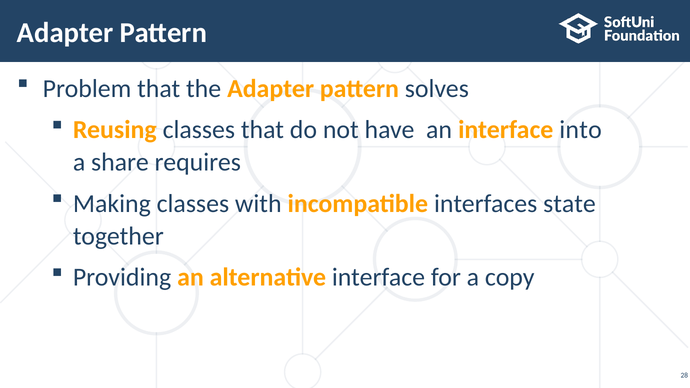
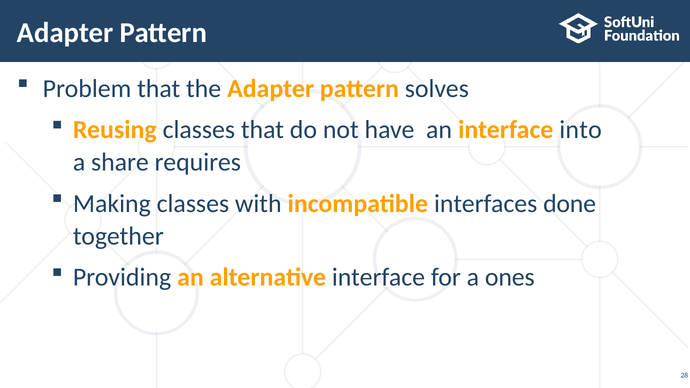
state: state -> done
copy: copy -> ones
